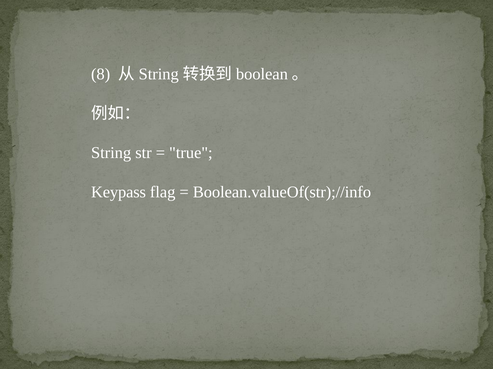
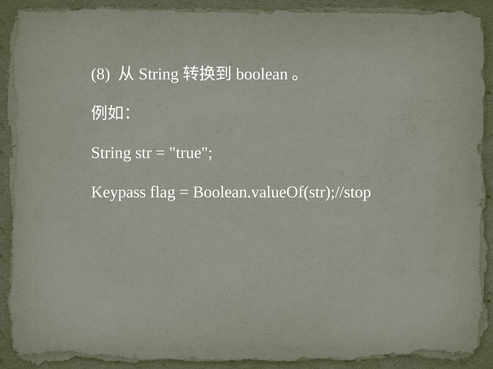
Boolean.valueOf(str);//info: Boolean.valueOf(str);//info -> Boolean.valueOf(str);//stop
